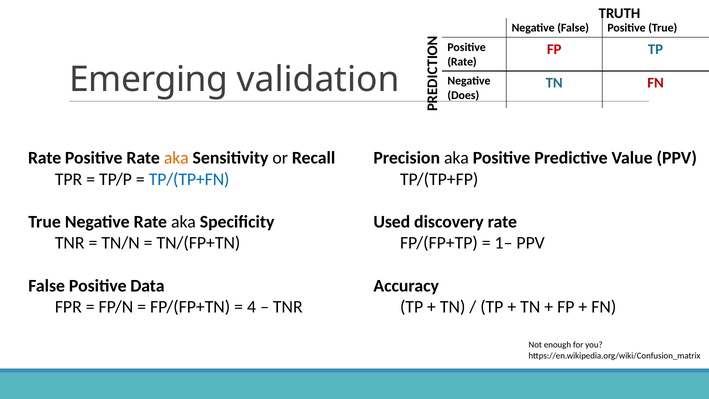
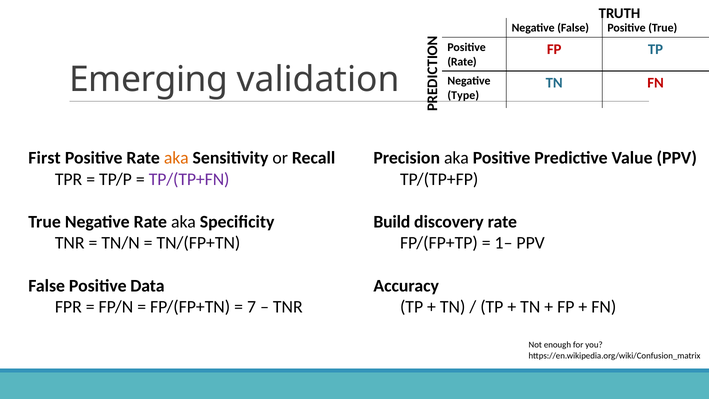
Does: Does -> Type
Rate at (45, 158): Rate -> First
TP/(TP+FN colour: blue -> purple
Used: Used -> Build
4: 4 -> 7
